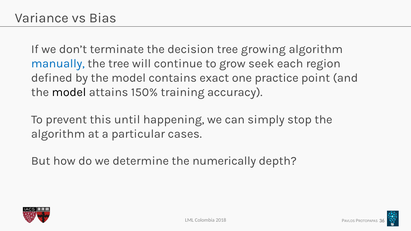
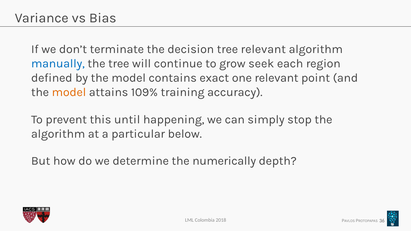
tree growing: growing -> relevant
one practice: practice -> relevant
model at (69, 92) colour: black -> orange
150%: 150% -> 109%
cases: cases -> below
